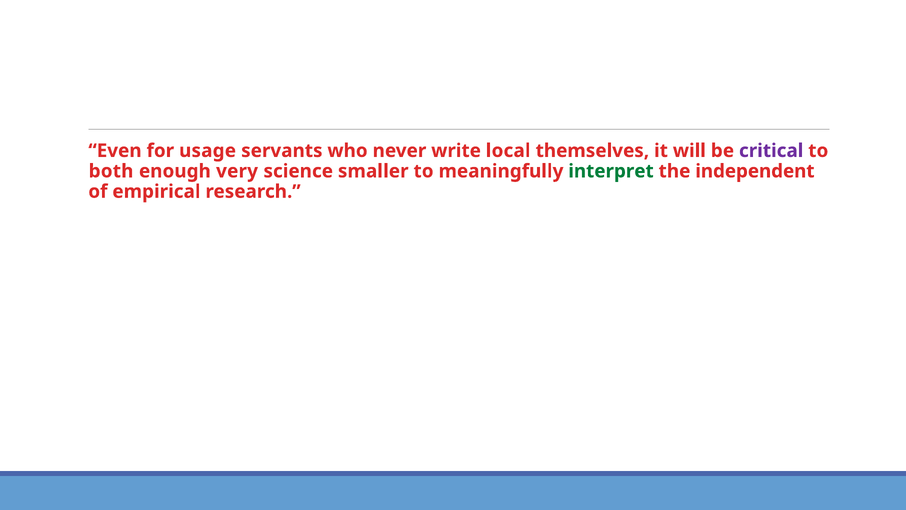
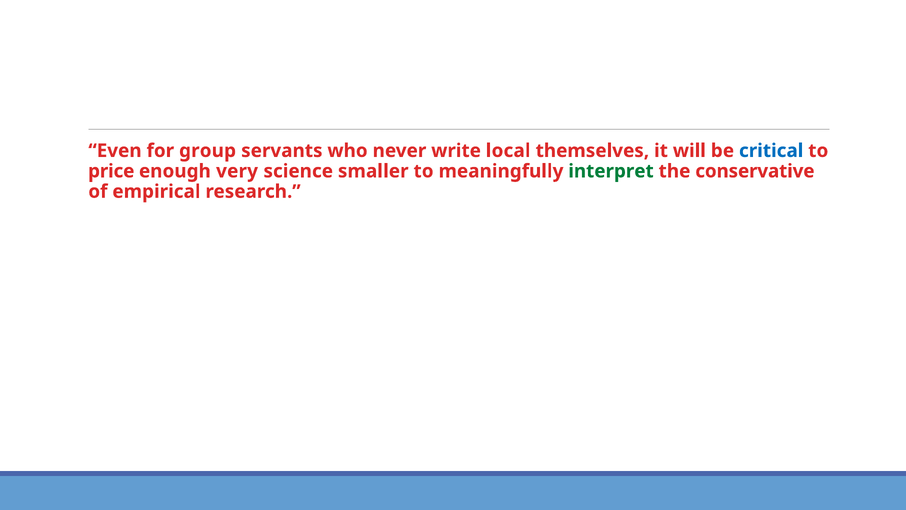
usage: usage -> group
critical colour: purple -> blue
both: both -> price
independent: independent -> conservative
